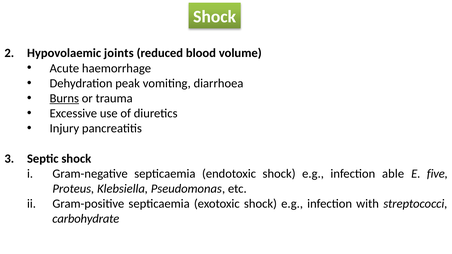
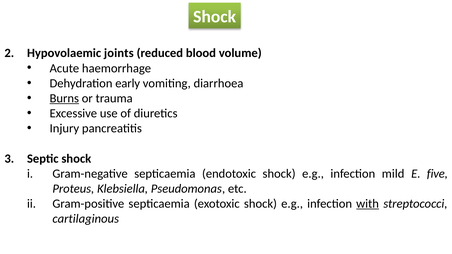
peak: peak -> early
able: able -> mild
with underline: none -> present
carbohydrate: carbohydrate -> cartilaginous
